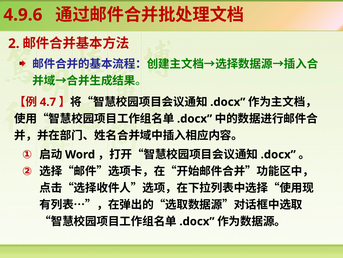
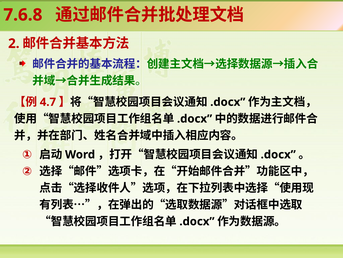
4.9.6: 4.9.6 -> 7.6.8
